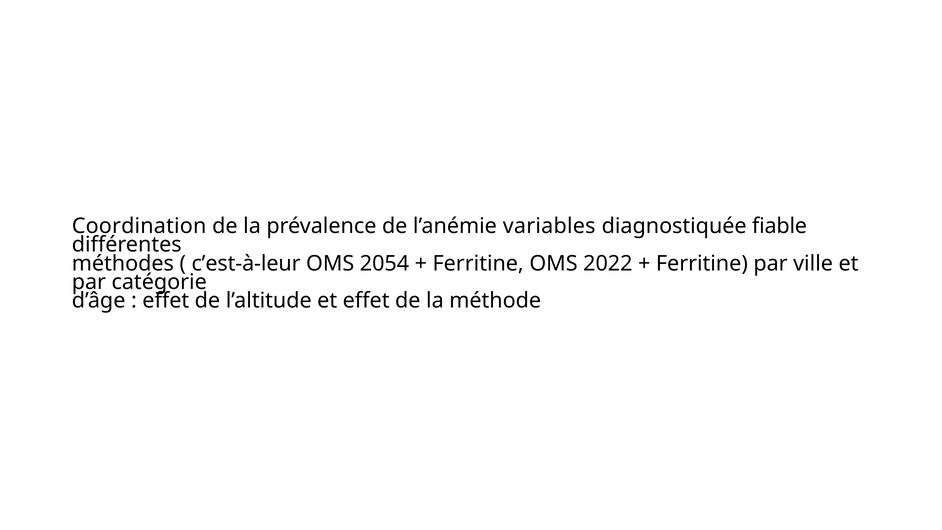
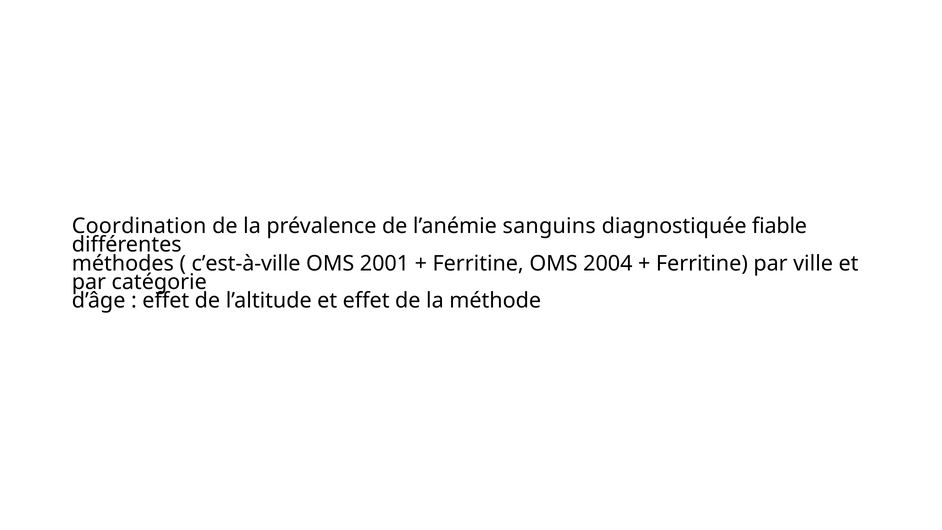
variables: variables -> sanguins
c’est-à-leur: c’est-à-leur -> c’est-à-ville
2054: 2054 -> 2001
2022: 2022 -> 2004
